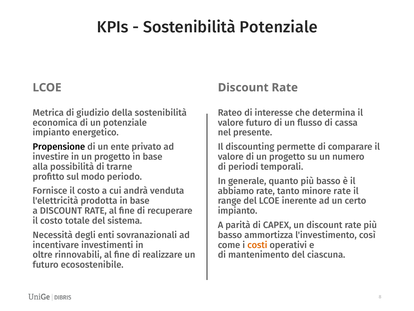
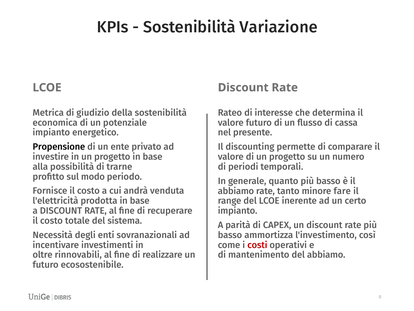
Sostenibilità Potenziale: Potenziale -> Variazione
minore rate: rate -> fare
costi colour: orange -> red
del ciascuna: ciascuna -> abbiamo
